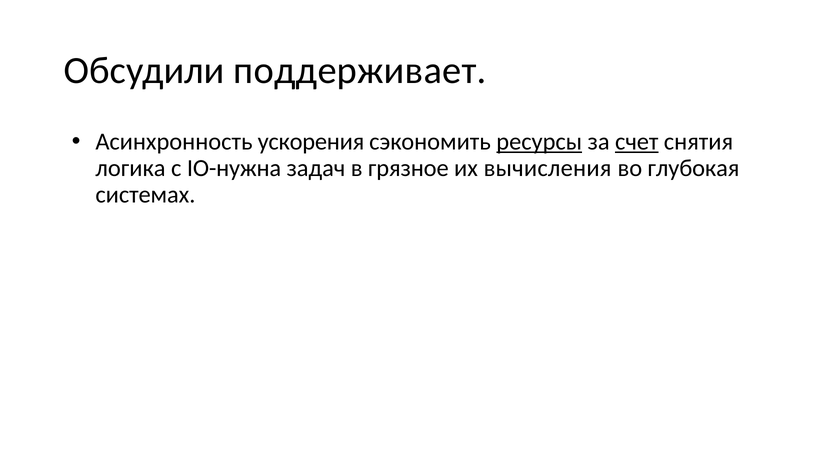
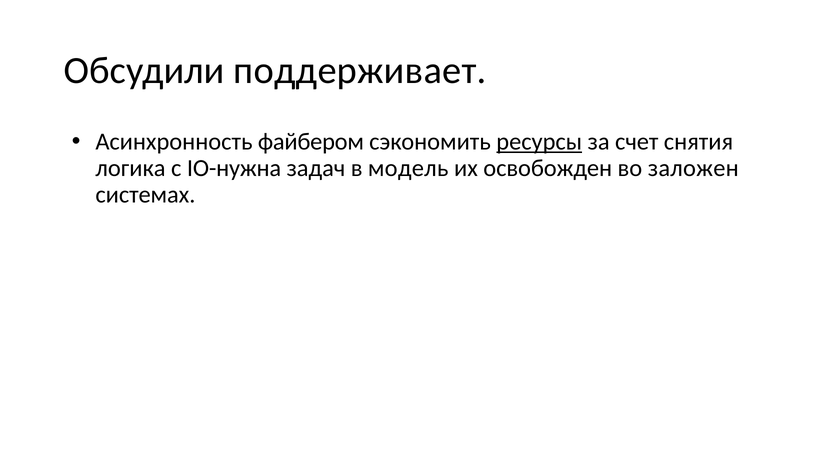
ускорения: ускорения -> файбером
счет underline: present -> none
грязное: грязное -> модель
вычисления: вычисления -> освобожден
глубокая: глубокая -> заложен
